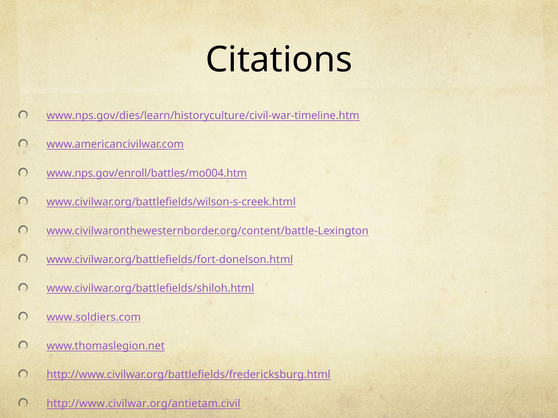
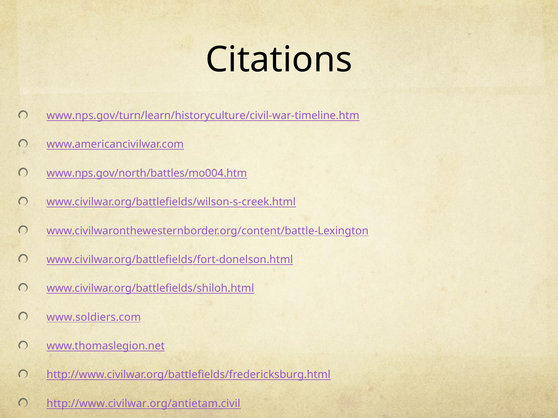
www.nps.gov/dies/learn/historyculture/civil-war-timeline.htm: www.nps.gov/dies/learn/historyculture/civil-war-timeline.htm -> www.nps.gov/turn/learn/historyculture/civil-war-timeline.htm
www.nps.gov/enroll/battles/mo004.htm: www.nps.gov/enroll/battles/mo004.htm -> www.nps.gov/north/battles/mo004.htm
